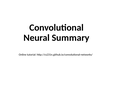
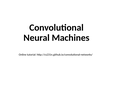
Summary: Summary -> Machines
